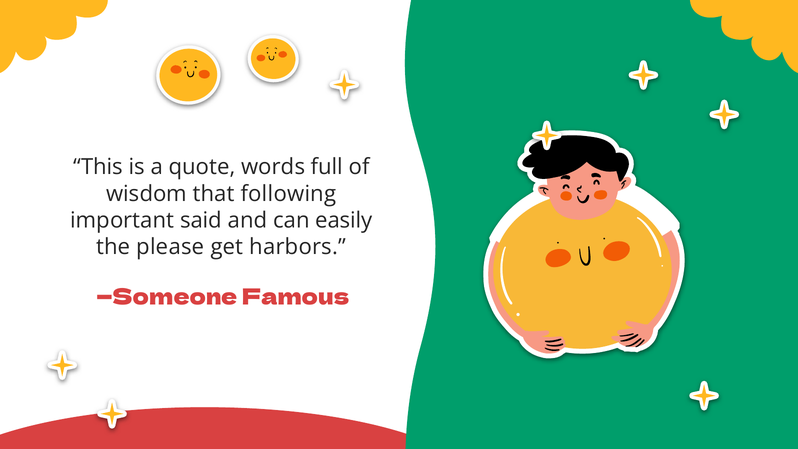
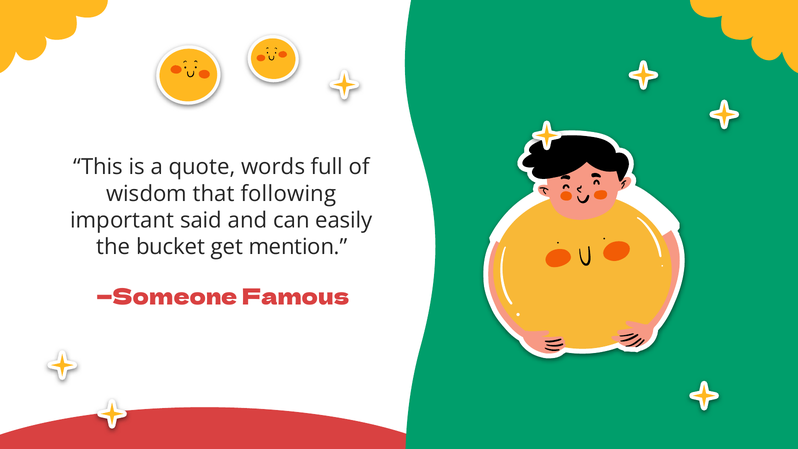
please: please -> bucket
harbors: harbors -> mention
